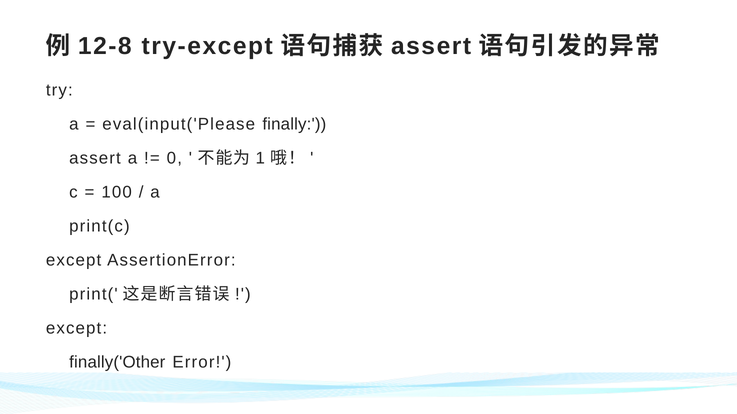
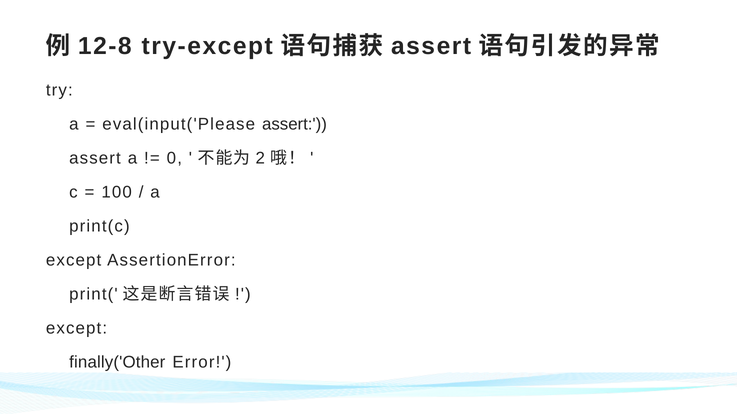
eval(input('Please finally: finally -> assert
1: 1 -> 2
